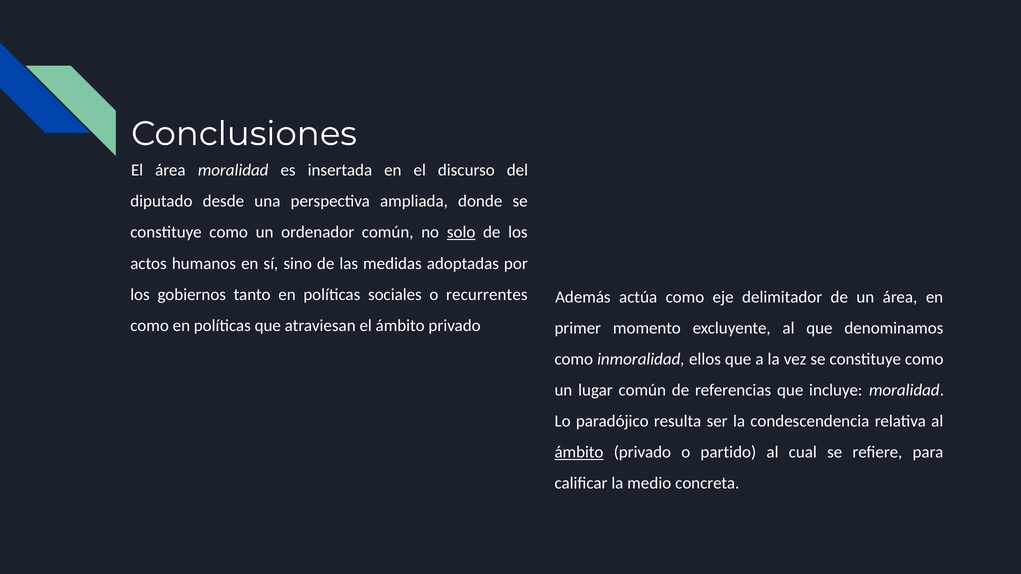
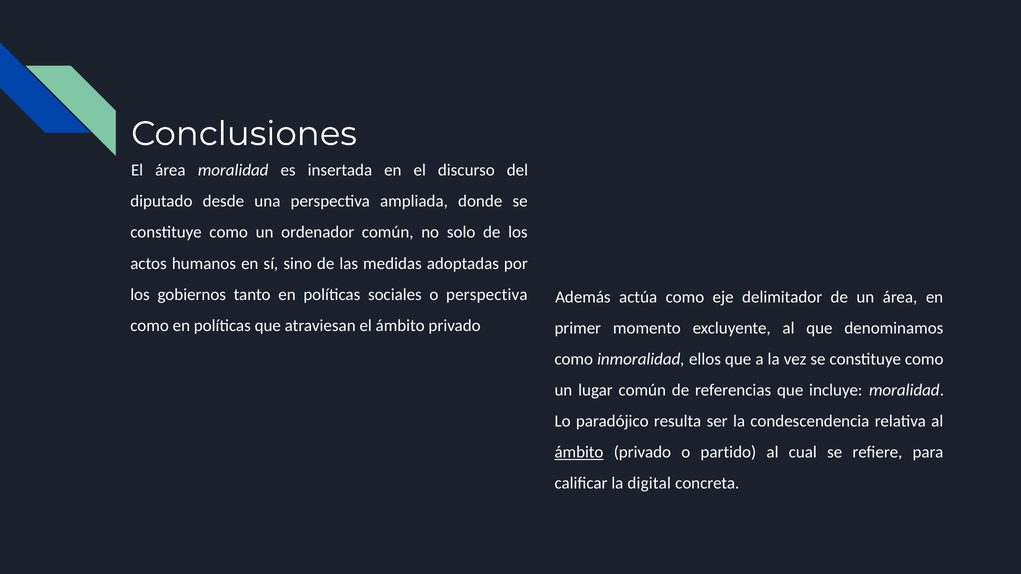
solo underline: present -> none
o recurrentes: recurrentes -> perspectiva
medio: medio -> digital
